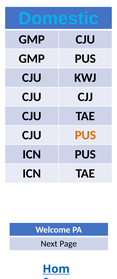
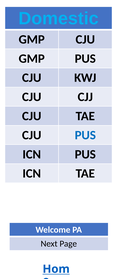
PUS at (85, 136) colour: orange -> blue
